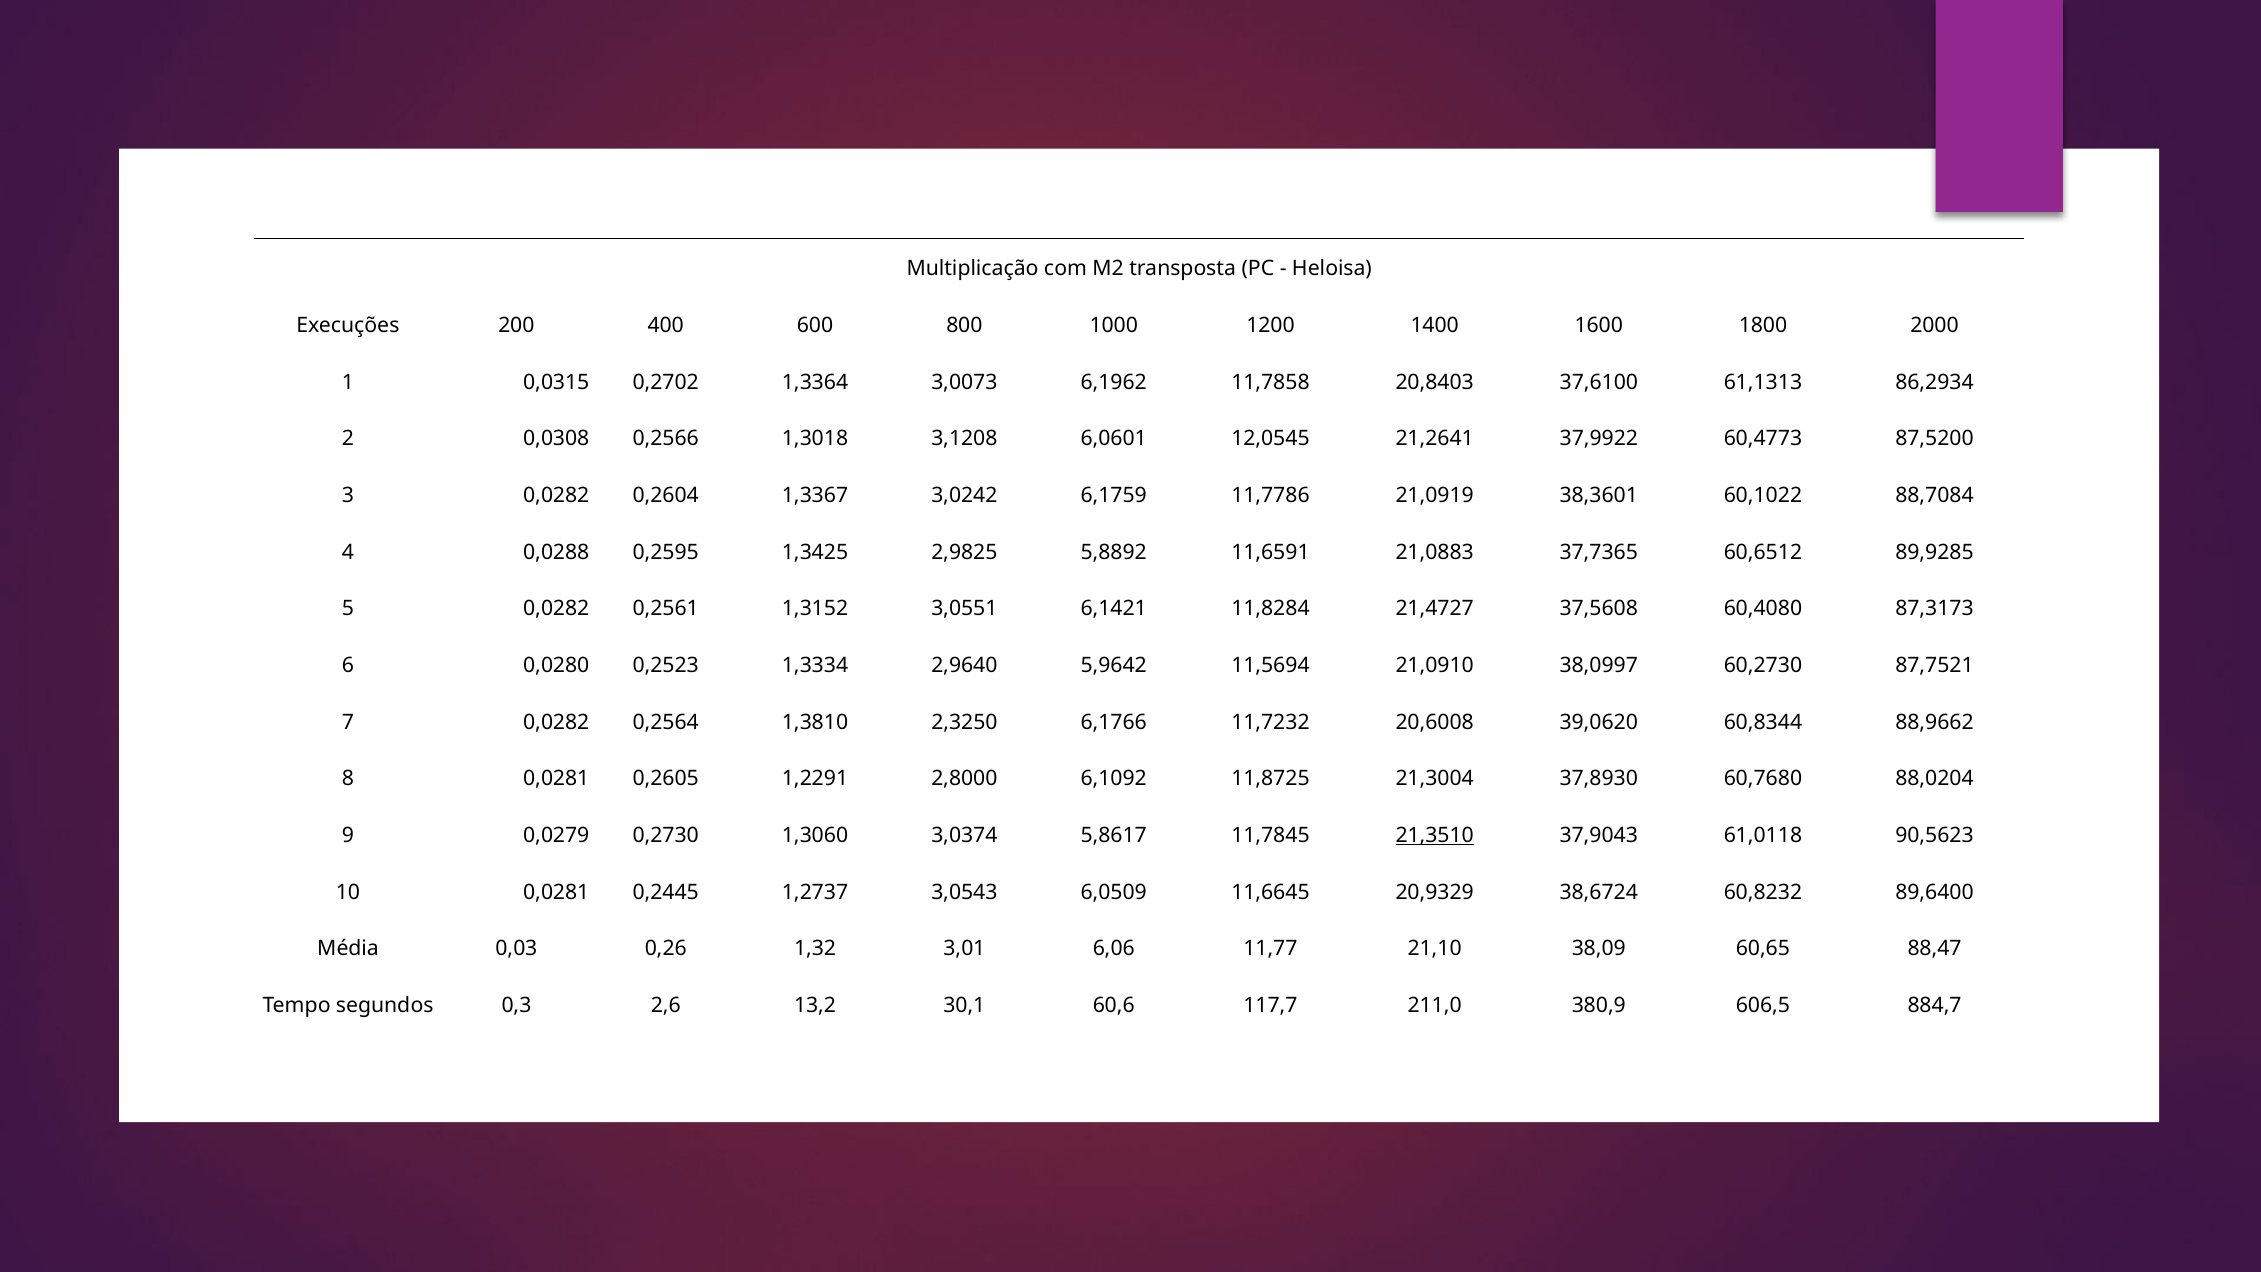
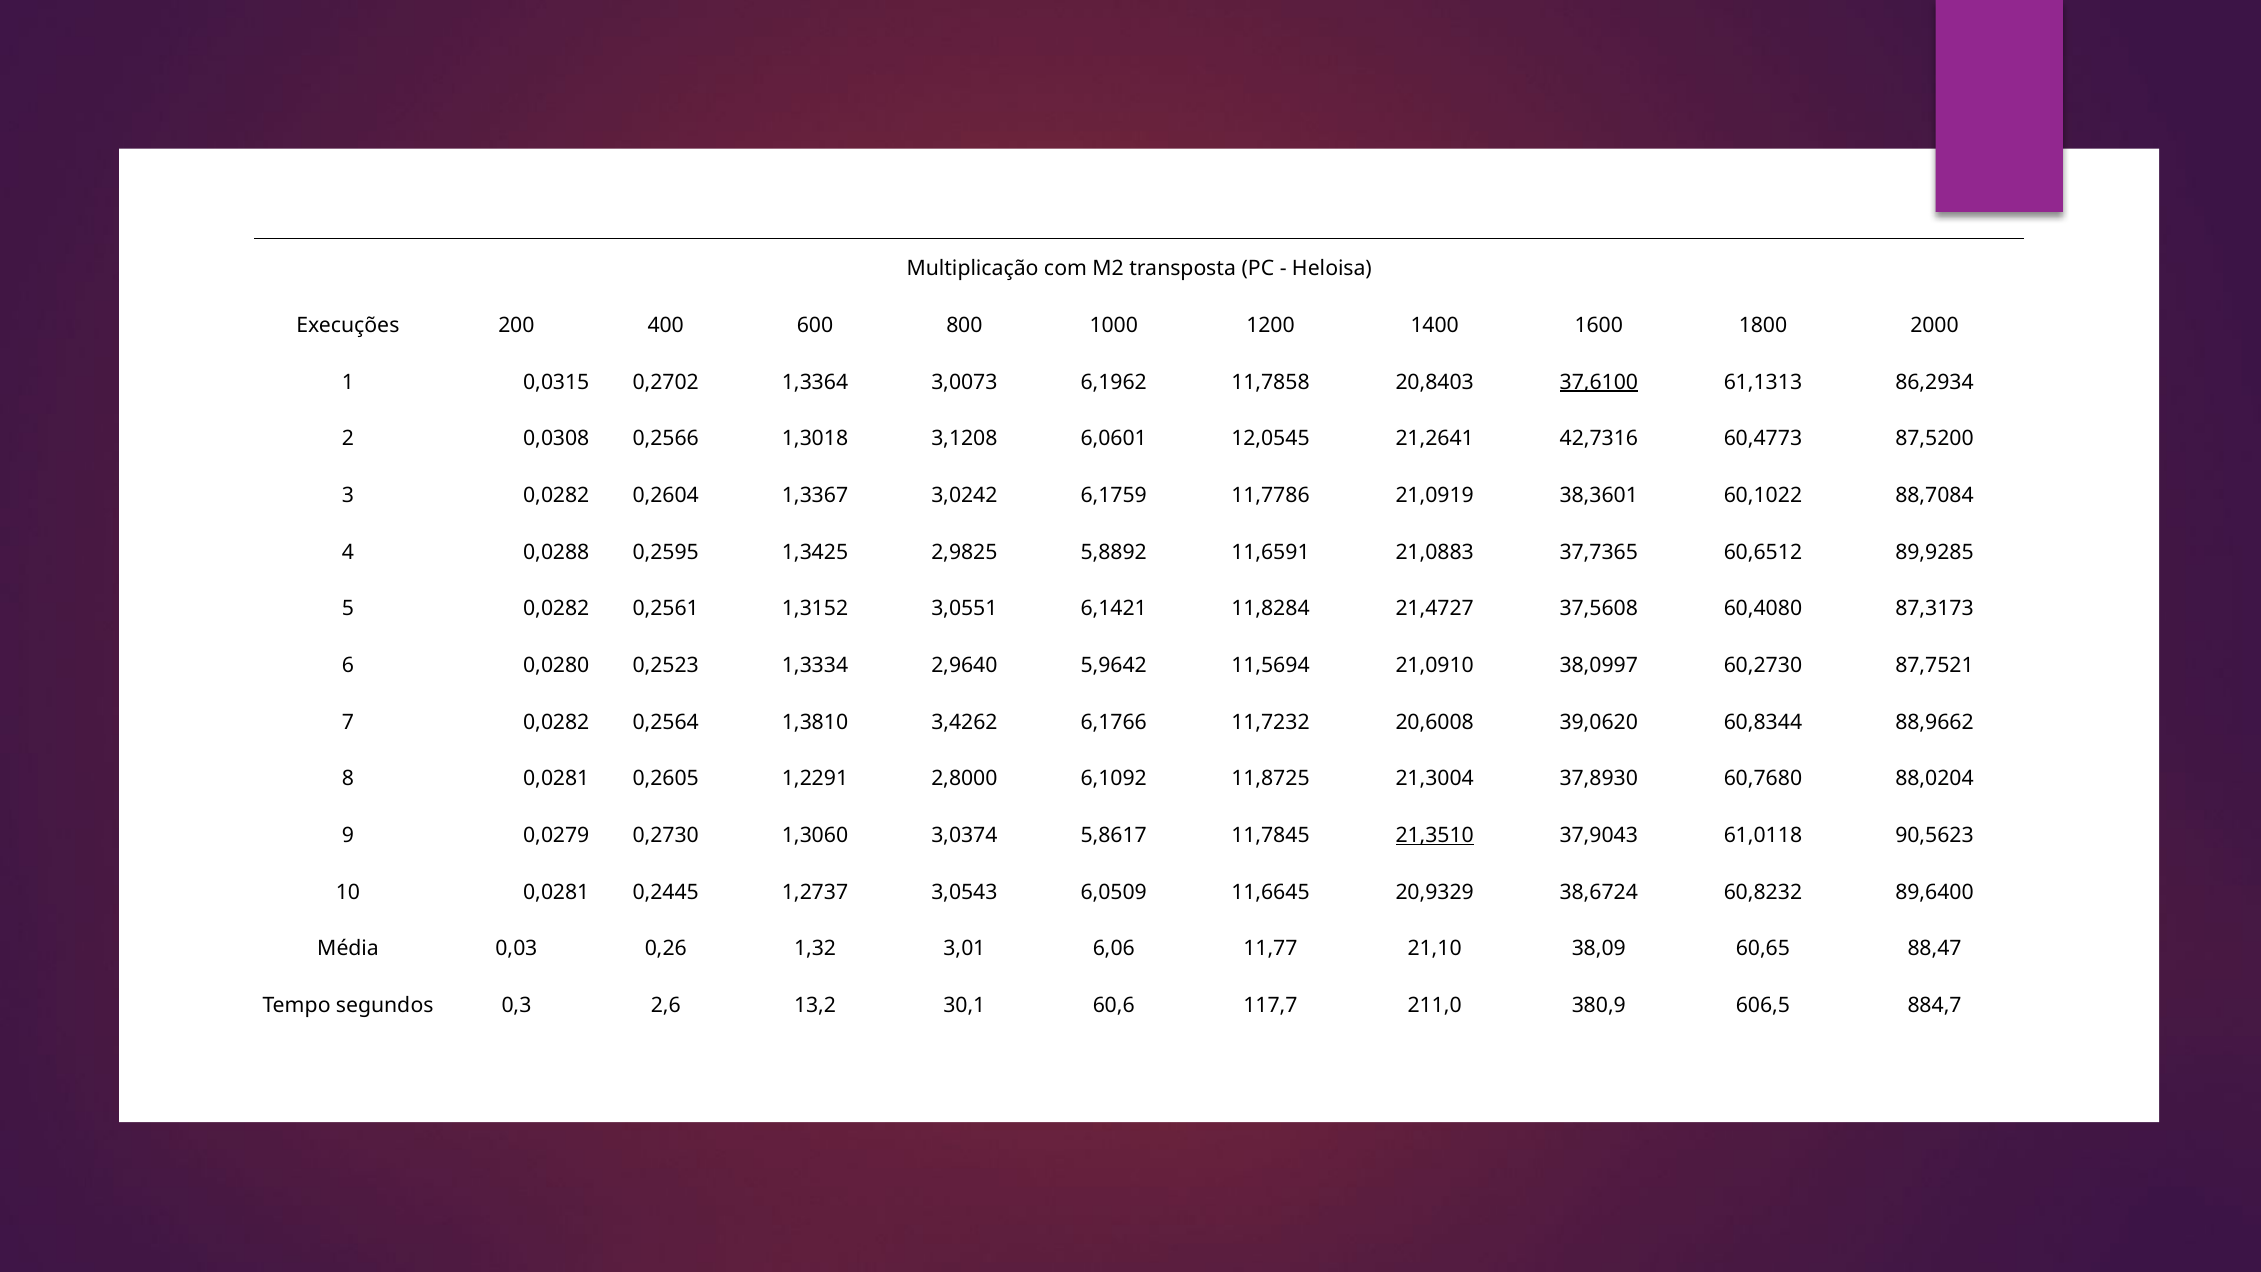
37,6100 underline: none -> present
37,9922: 37,9922 -> 42,7316
2,3250: 2,3250 -> 3,4262
